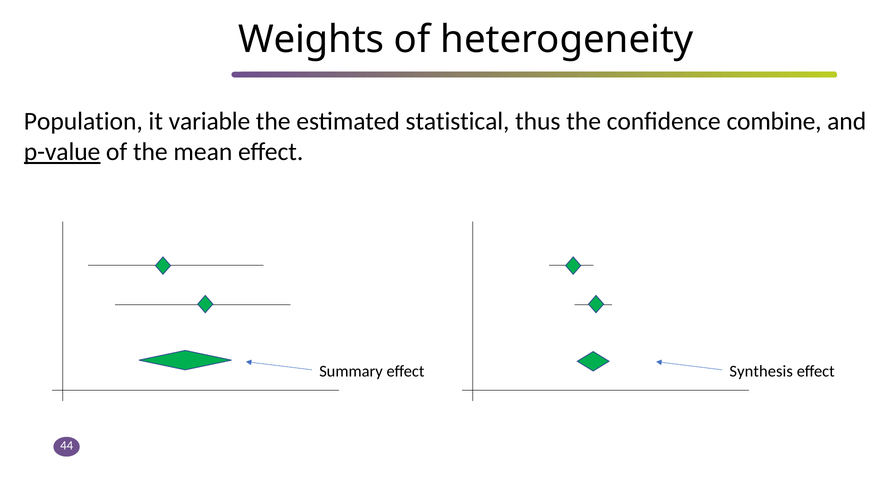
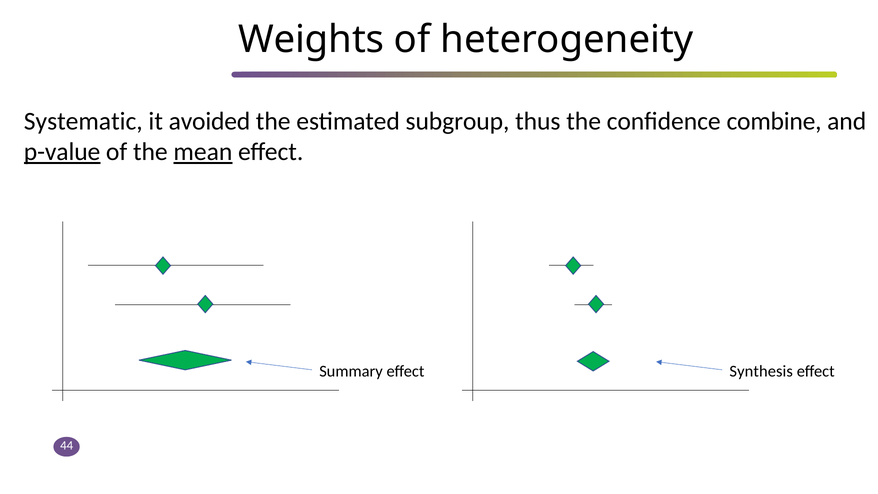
Population: Population -> Systematic
variable: variable -> avoided
statistical: statistical -> subgroup
mean underline: none -> present
